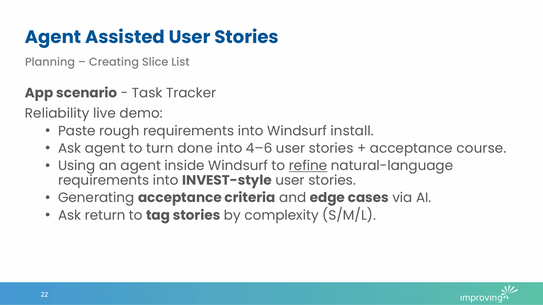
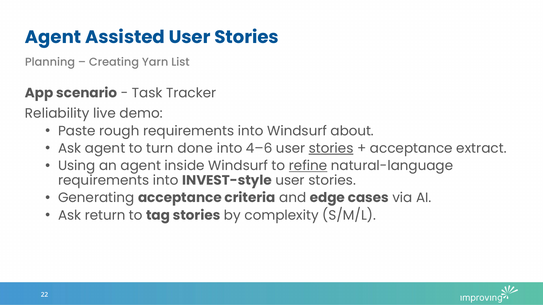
Slice: Slice -> Yarn
install: install -> about
stories at (331, 149) underline: none -> present
course: course -> extract
